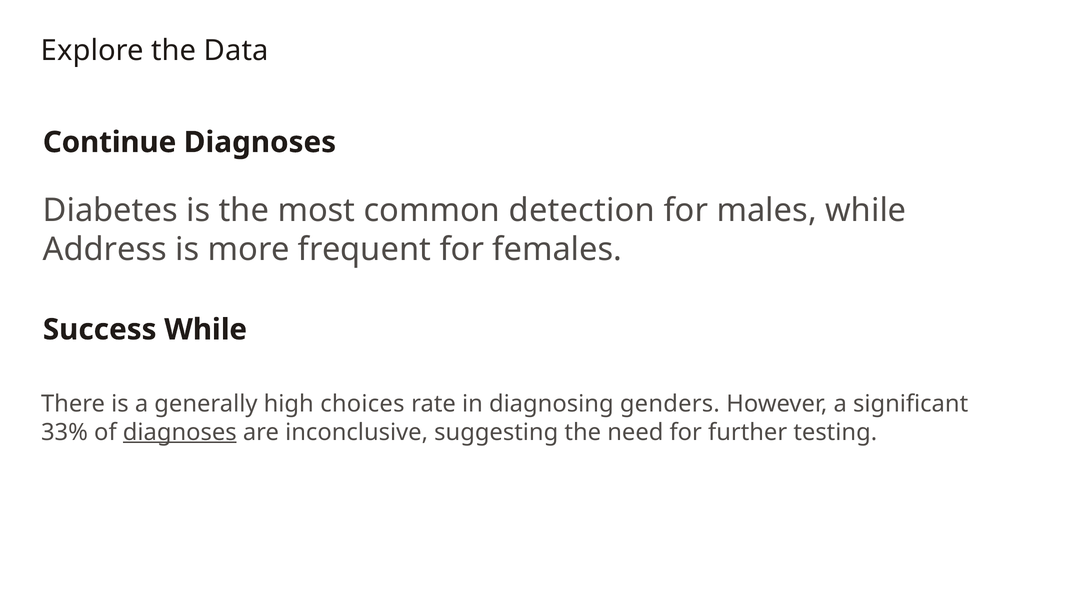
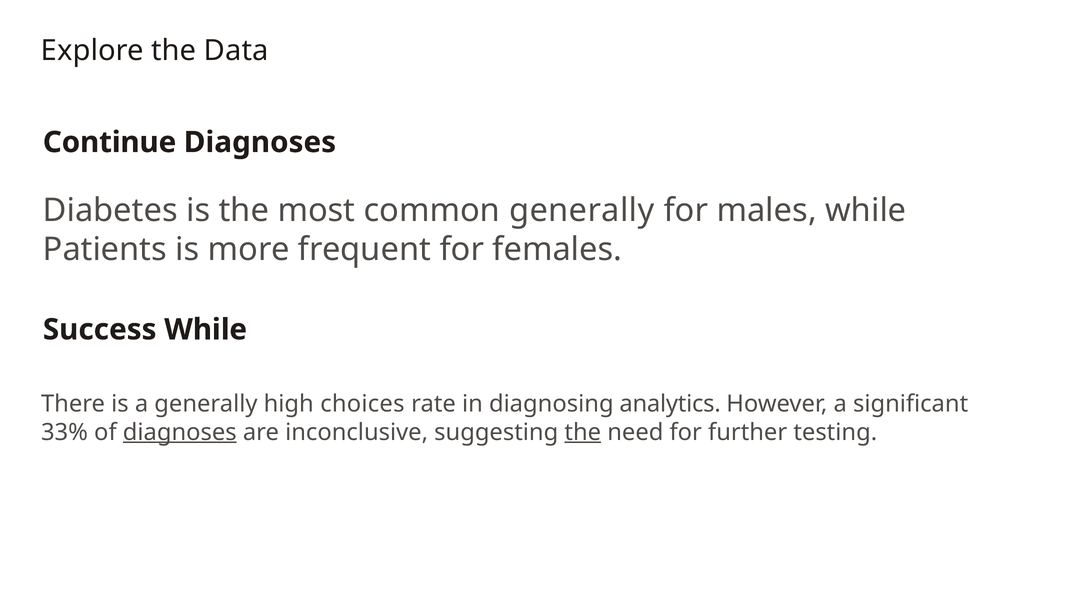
common detection: detection -> generally
Address: Address -> Patients
genders: genders -> analytics
the at (583, 432) underline: none -> present
